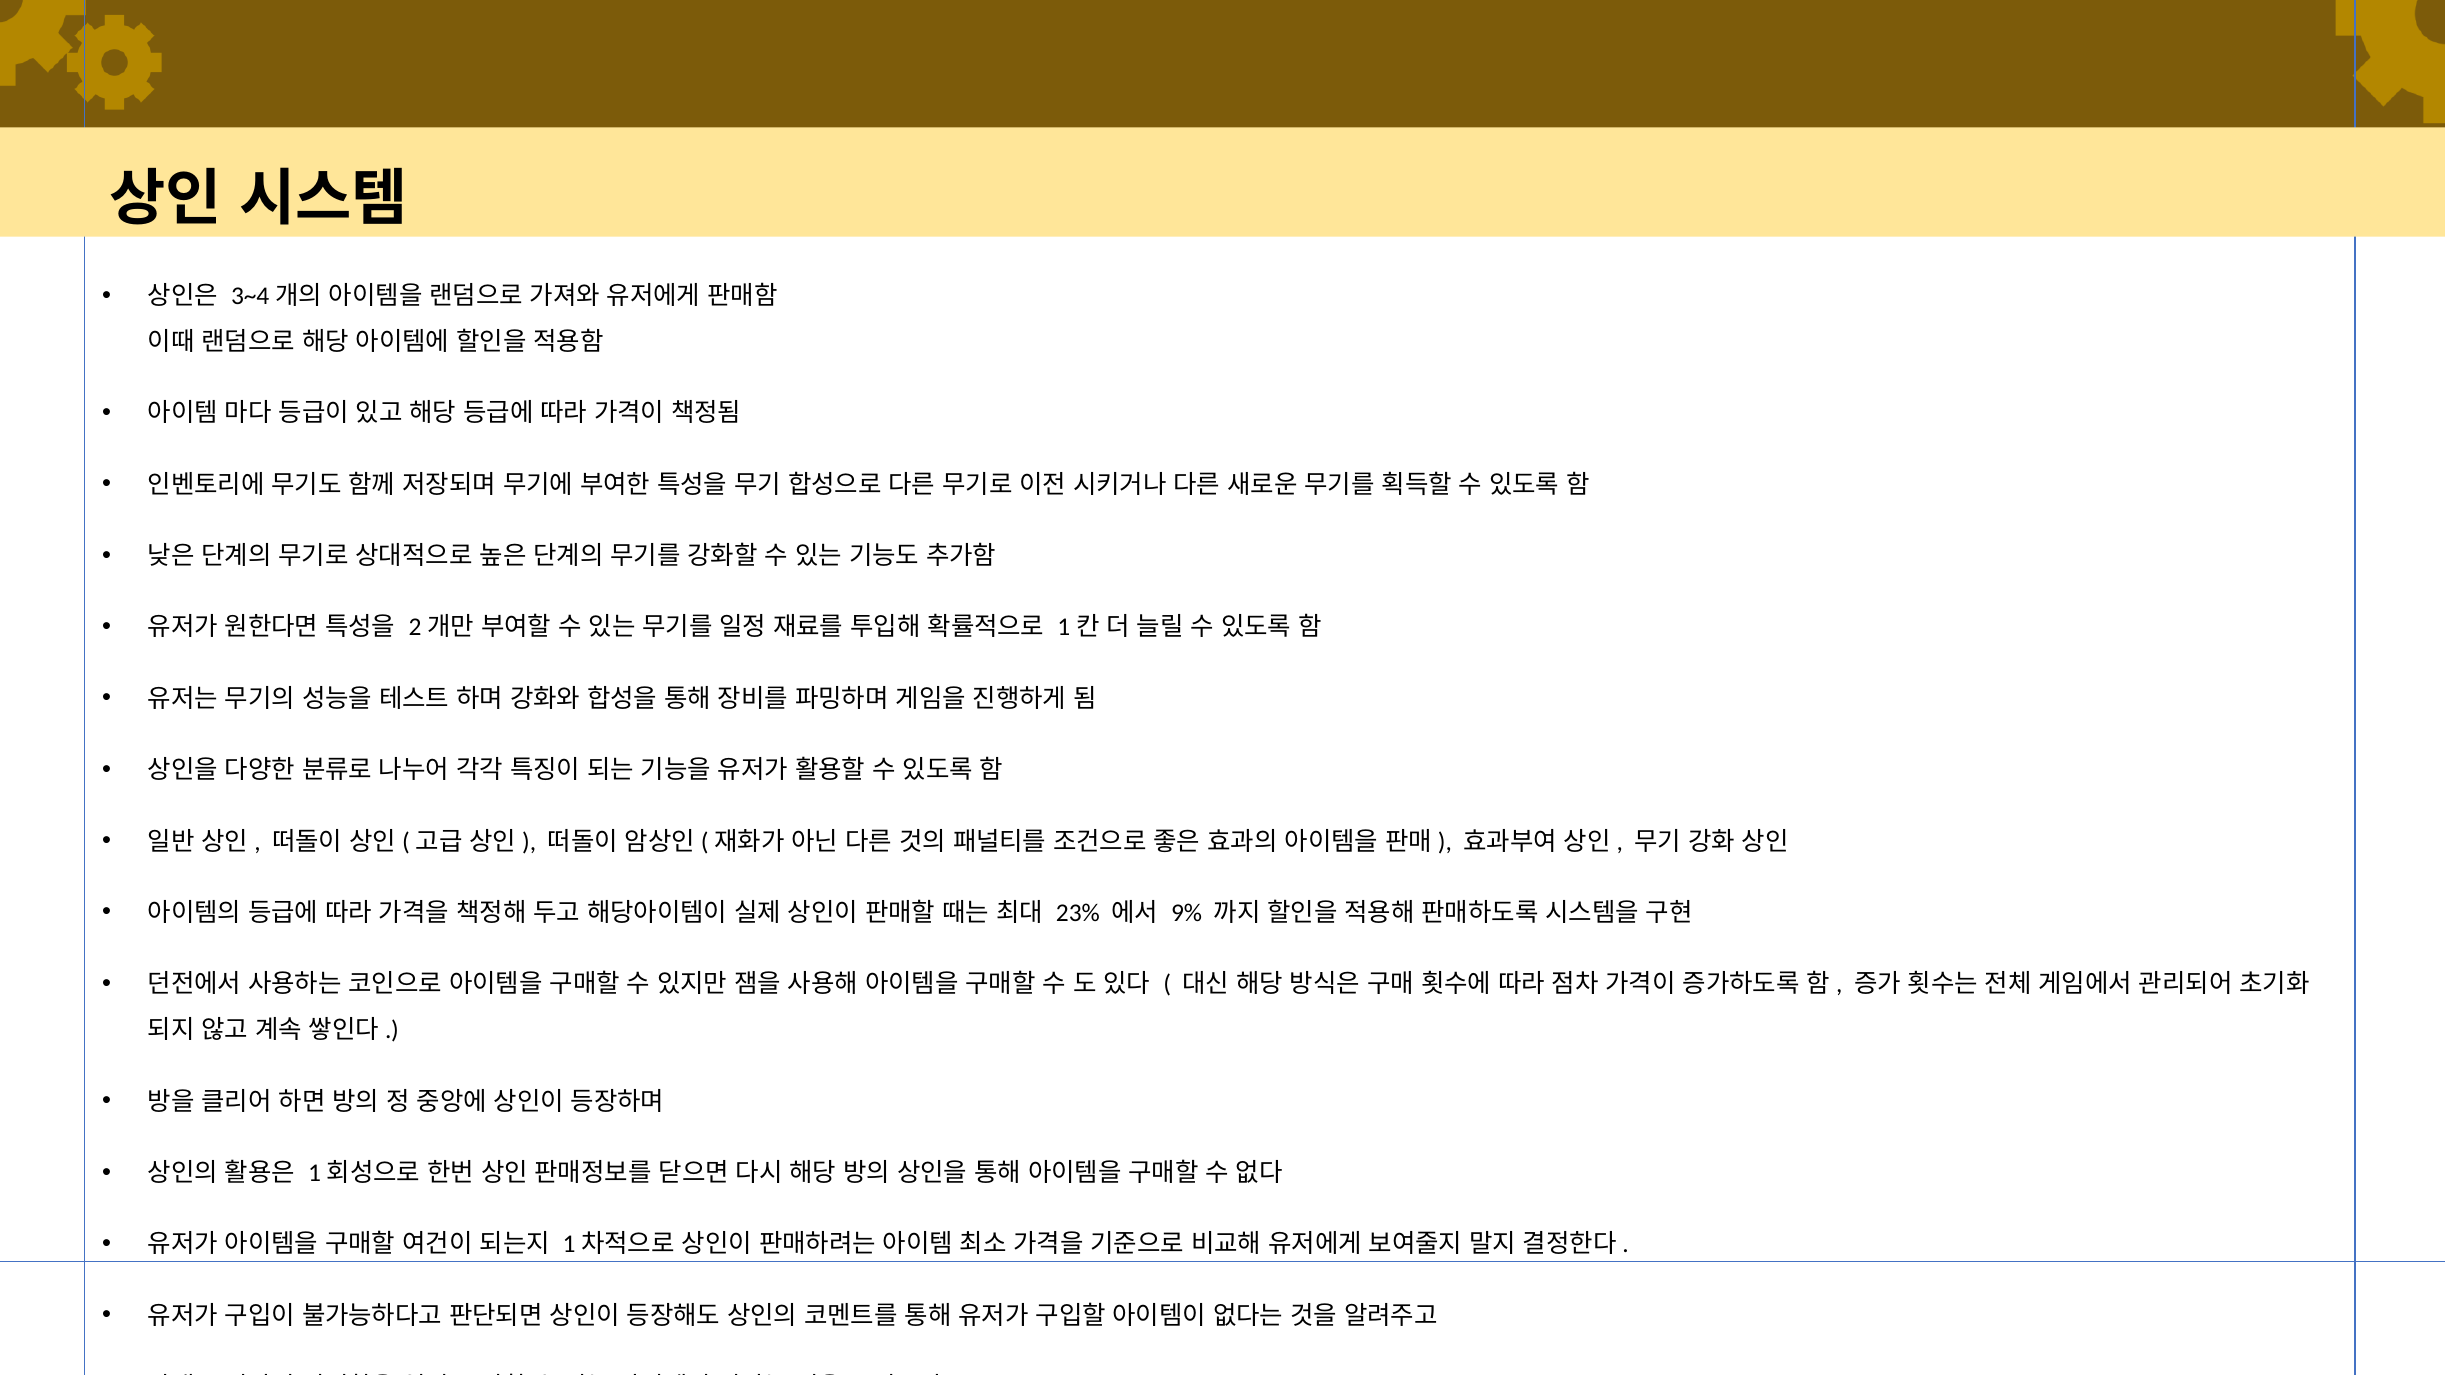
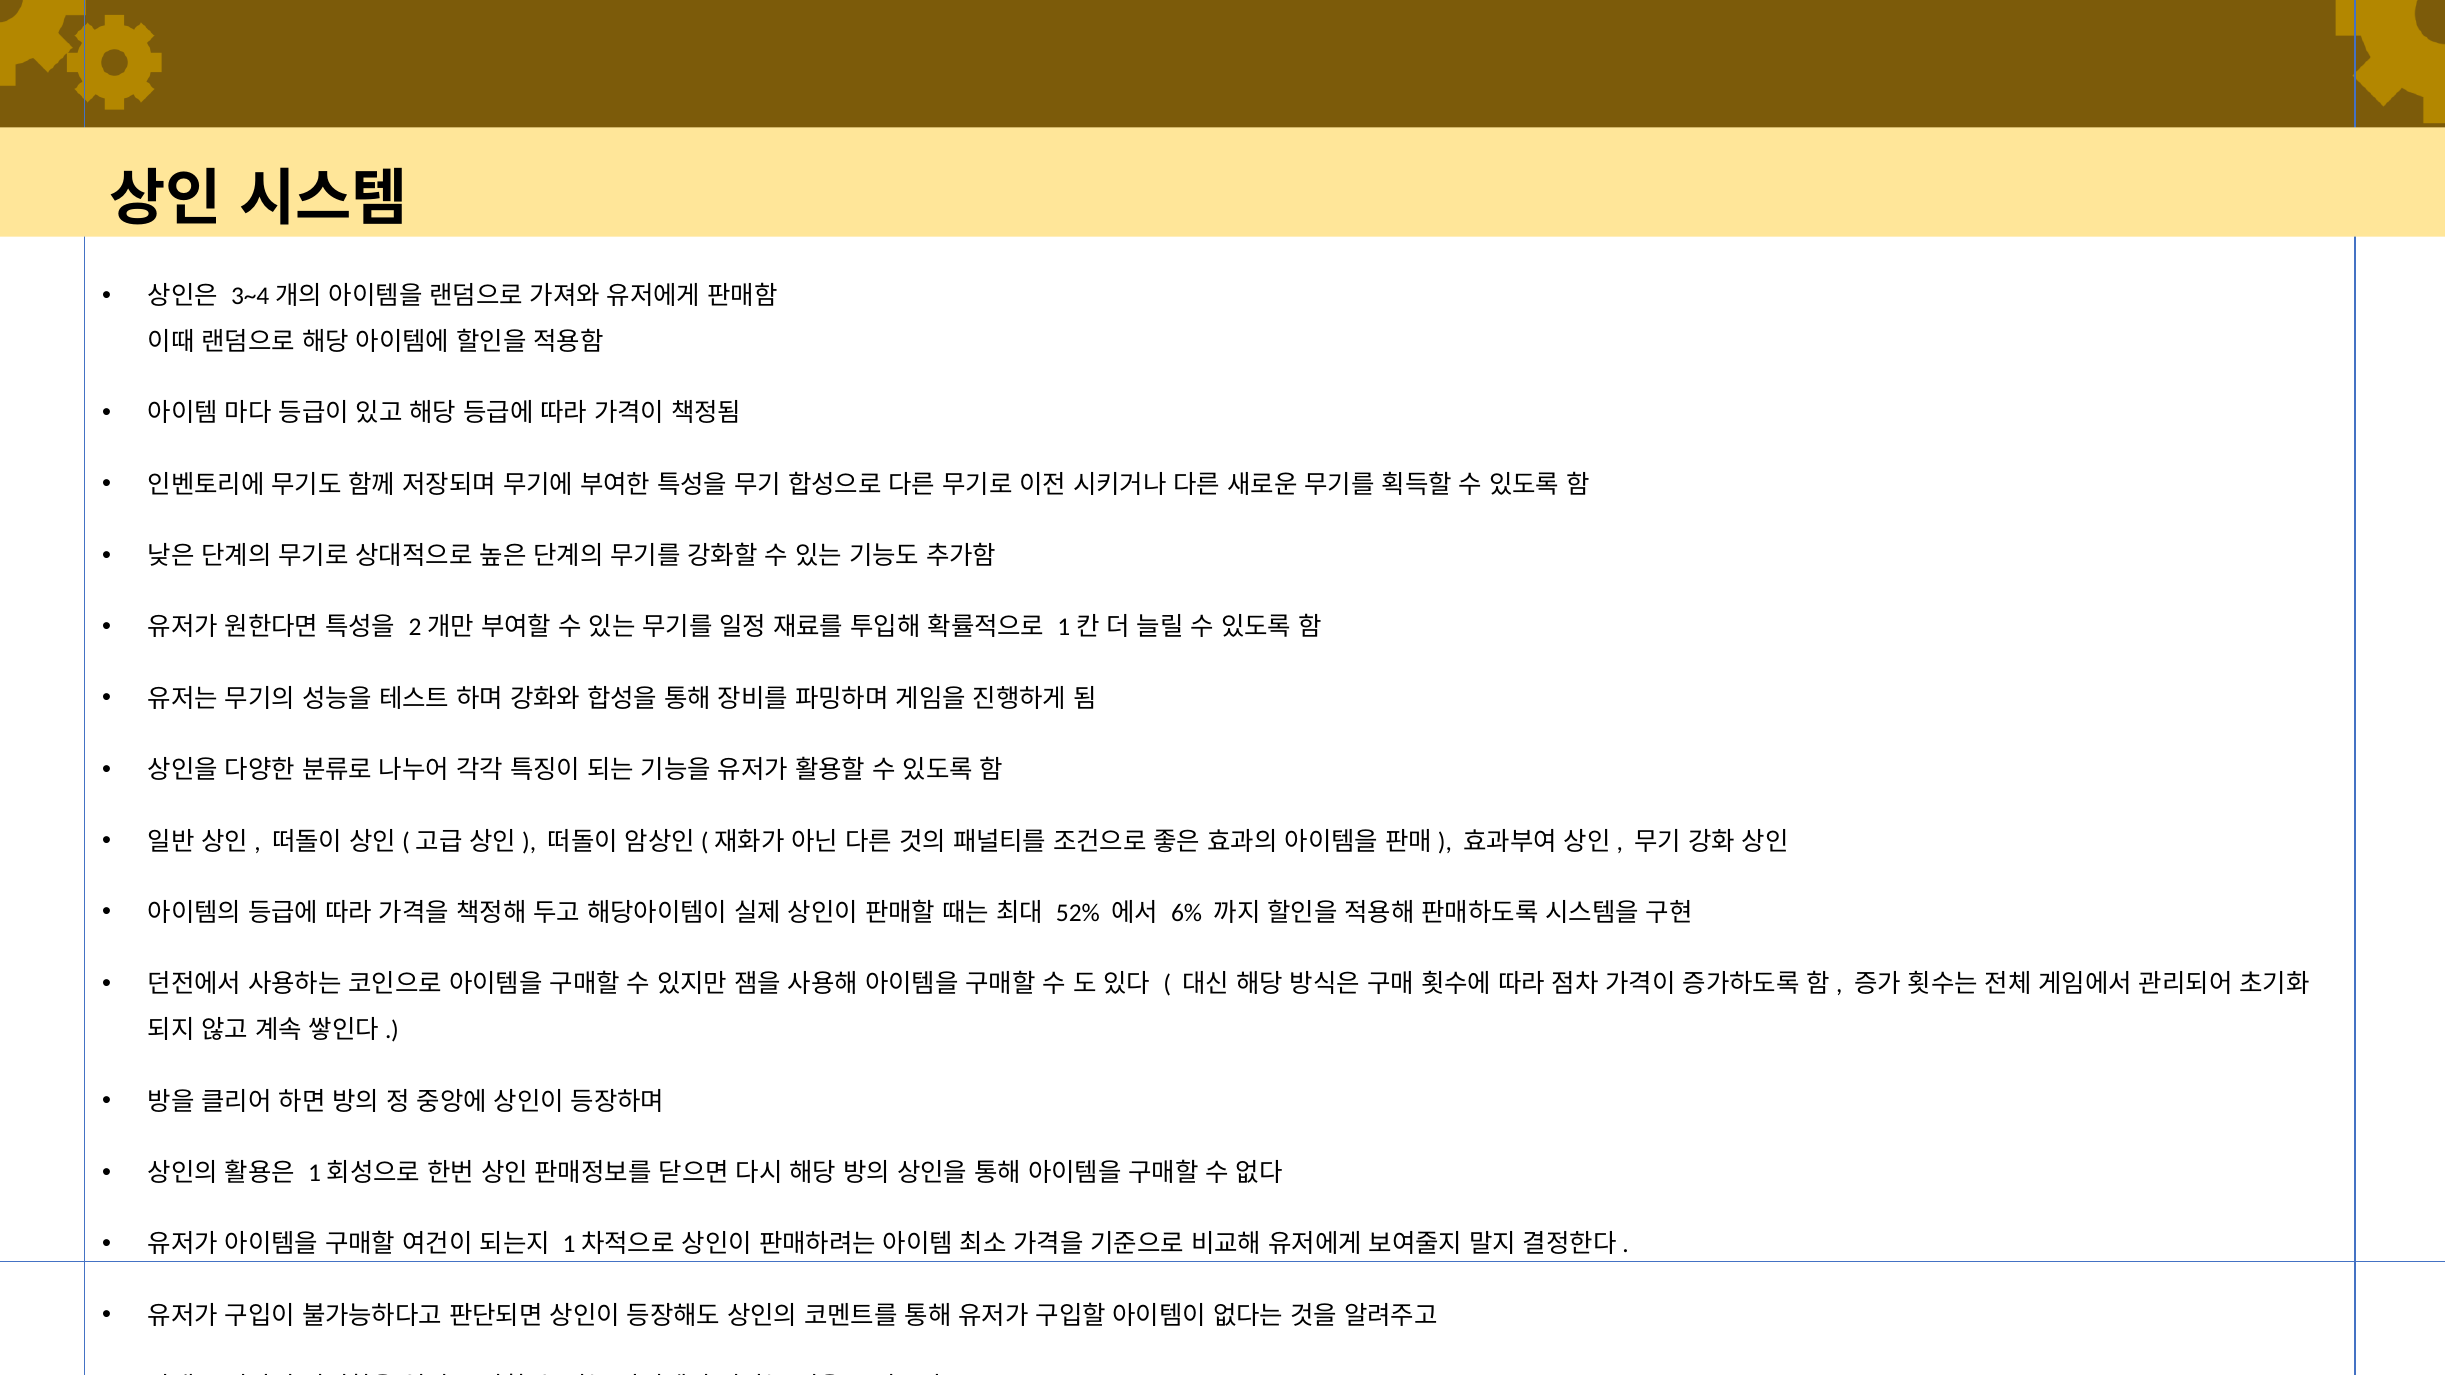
23%: 23% -> 52%
9%: 9% -> 6%
